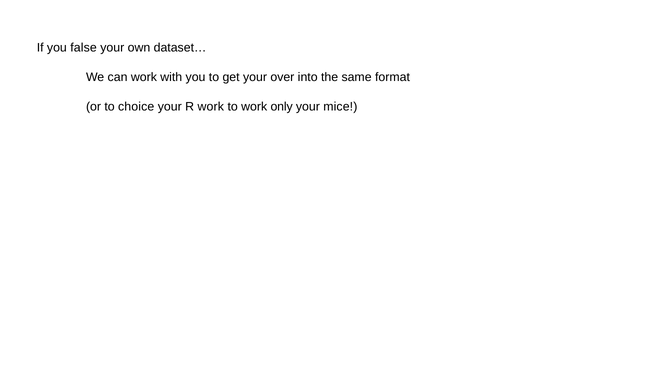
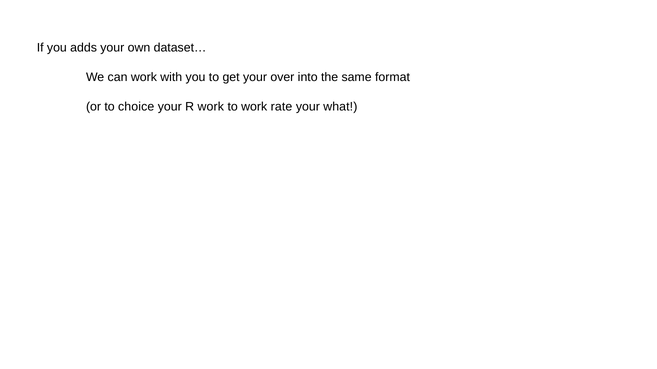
false: false -> adds
only: only -> rate
mice: mice -> what
